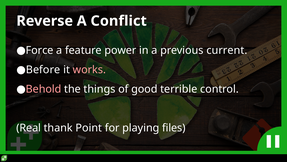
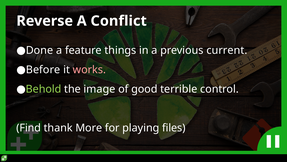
Force: Force -> Done
power: power -> things
Behold colour: pink -> light green
things: things -> image
Real: Real -> Find
Point: Point -> More
